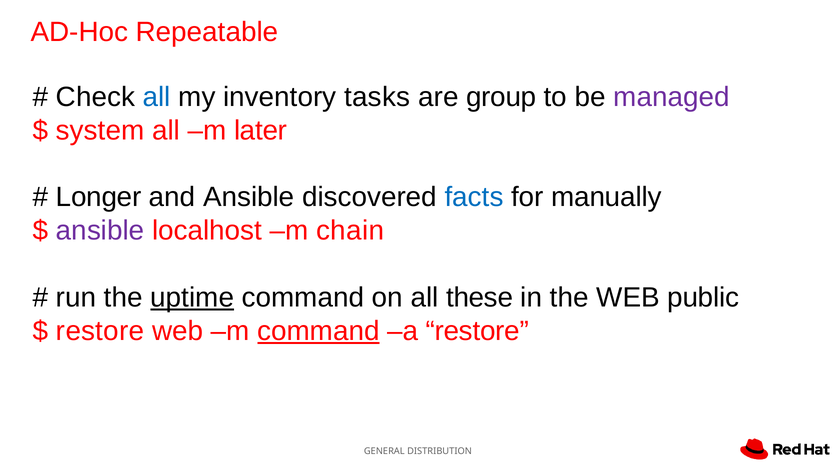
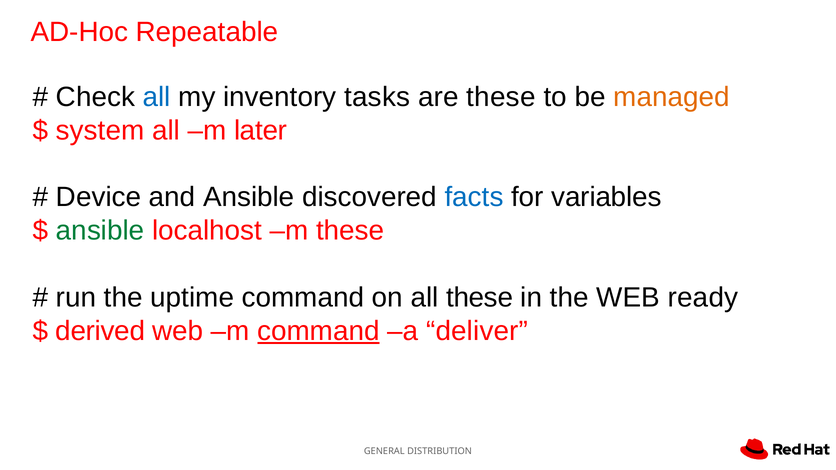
are group: group -> these
managed colour: purple -> orange
Longer: Longer -> Device
manually: manually -> variables
ansible at (100, 231) colour: purple -> green
m chain: chain -> these
uptime underline: present -> none
public: public -> ready
restore at (100, 331): restore -> derived
a restore: restore -> deliver
